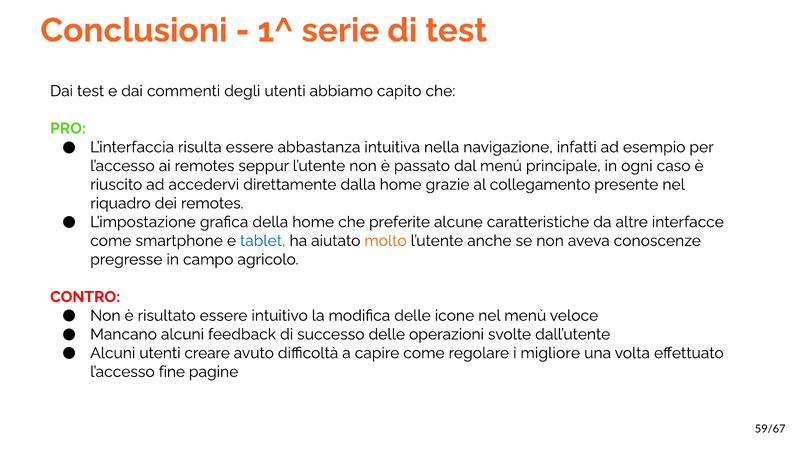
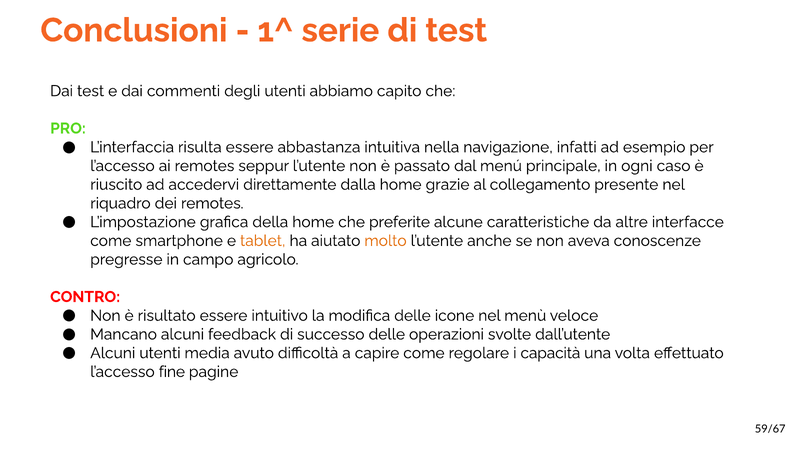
tablet colour: blue -> orange
creare: creare -> media
migliore: migliore -> capacità
